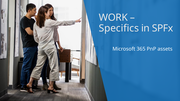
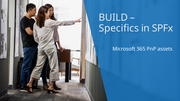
WORK: WORK -> BUILD
